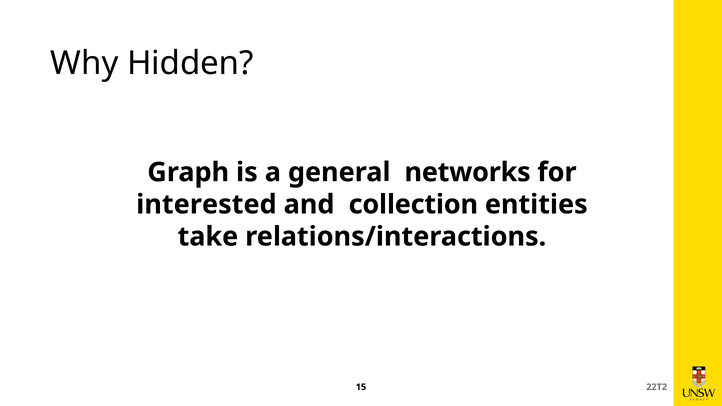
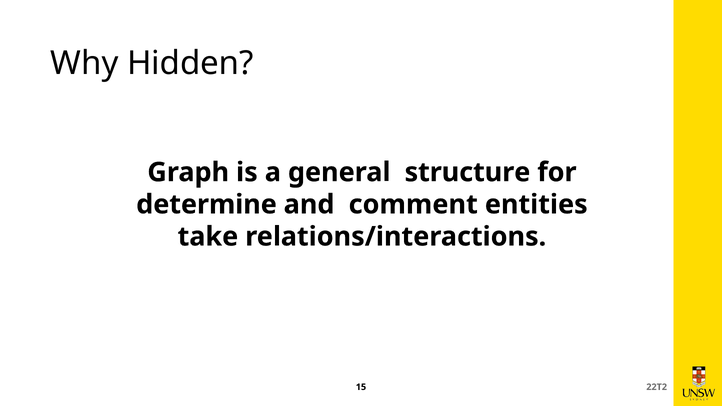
networks: networks -> structure
interested: interested -> determine
collection: collection -> comment
